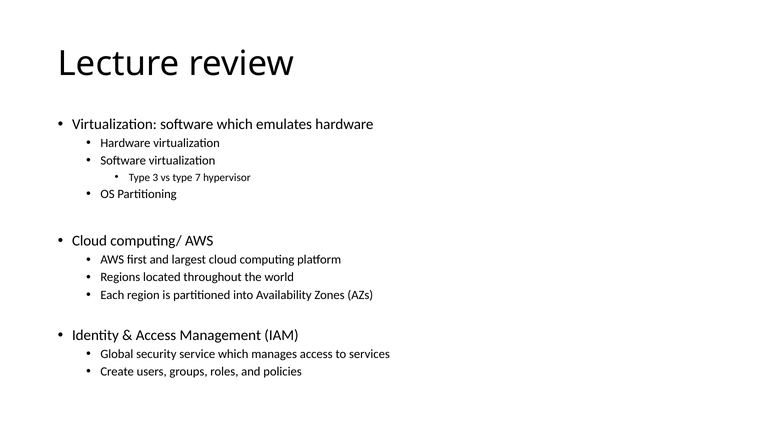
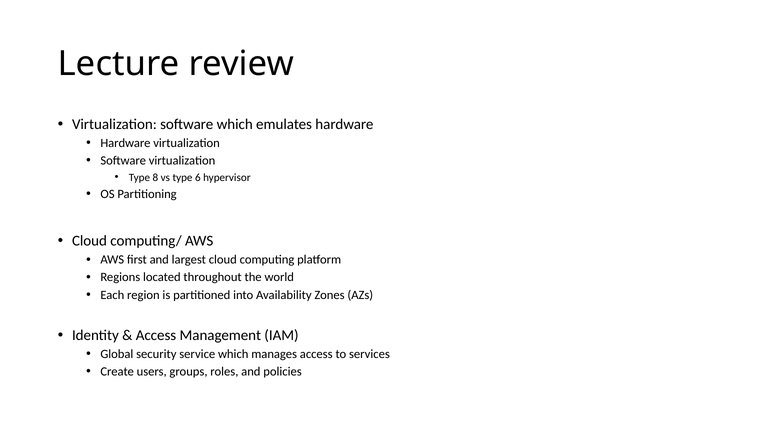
3: 3 -> 8
7: 7 -> 6
